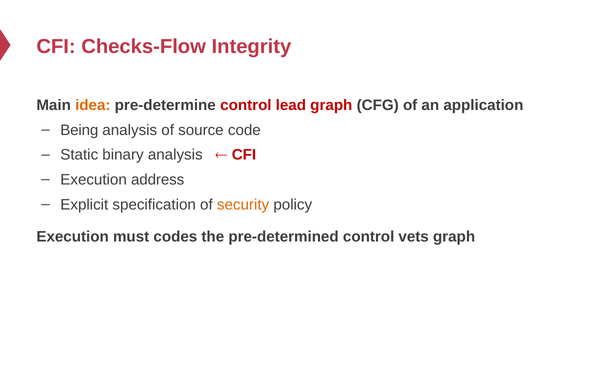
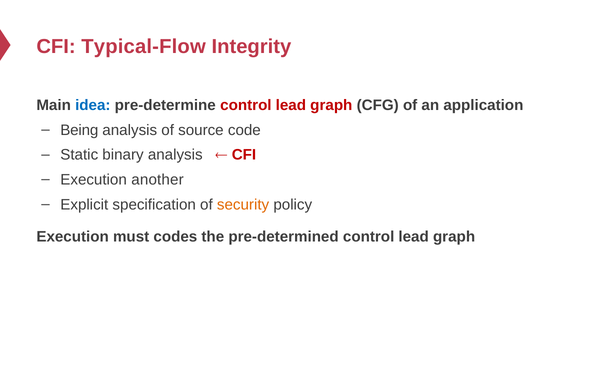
Checks-Flow: Checks-Flow -> Typical-Flow
idea colour: orange -> blue
address: address -> another
pre-determined control vets: vets -> lead
